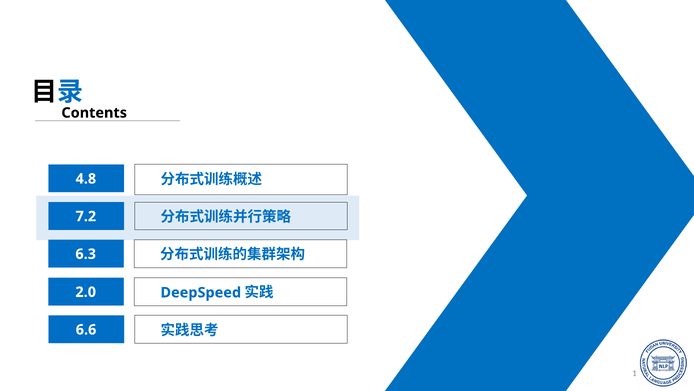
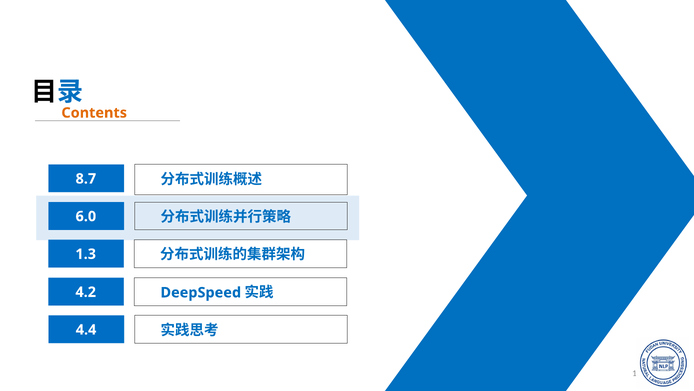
Contents colour: black -> orange
4.8: 4.8 -> 8.7
7.2: 7.2 -> 6.0
6.3: 6.3 -> 1.3
2.0: 2.0 -> 4.2
6.6: 6.6 -> 4.4
